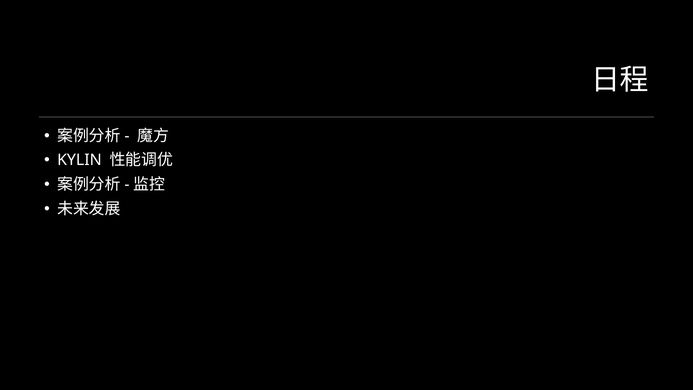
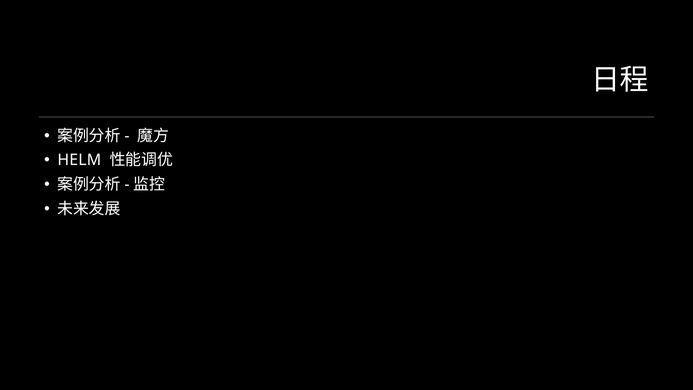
KYLIN: KYLIN -> HELM
